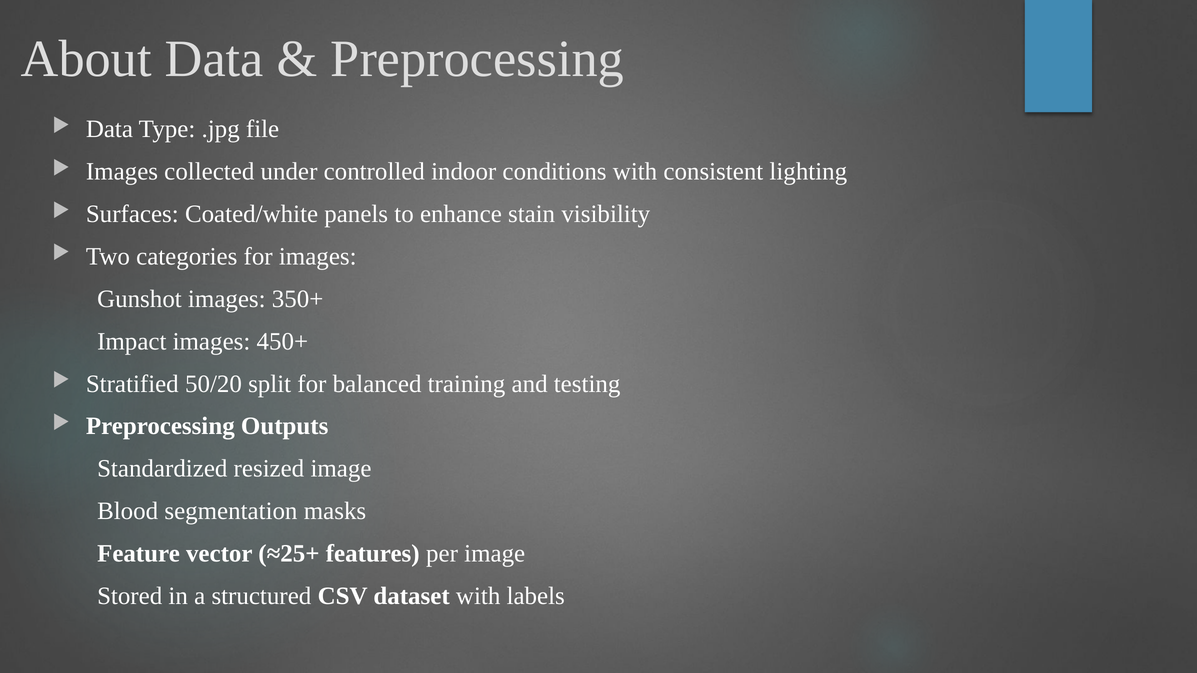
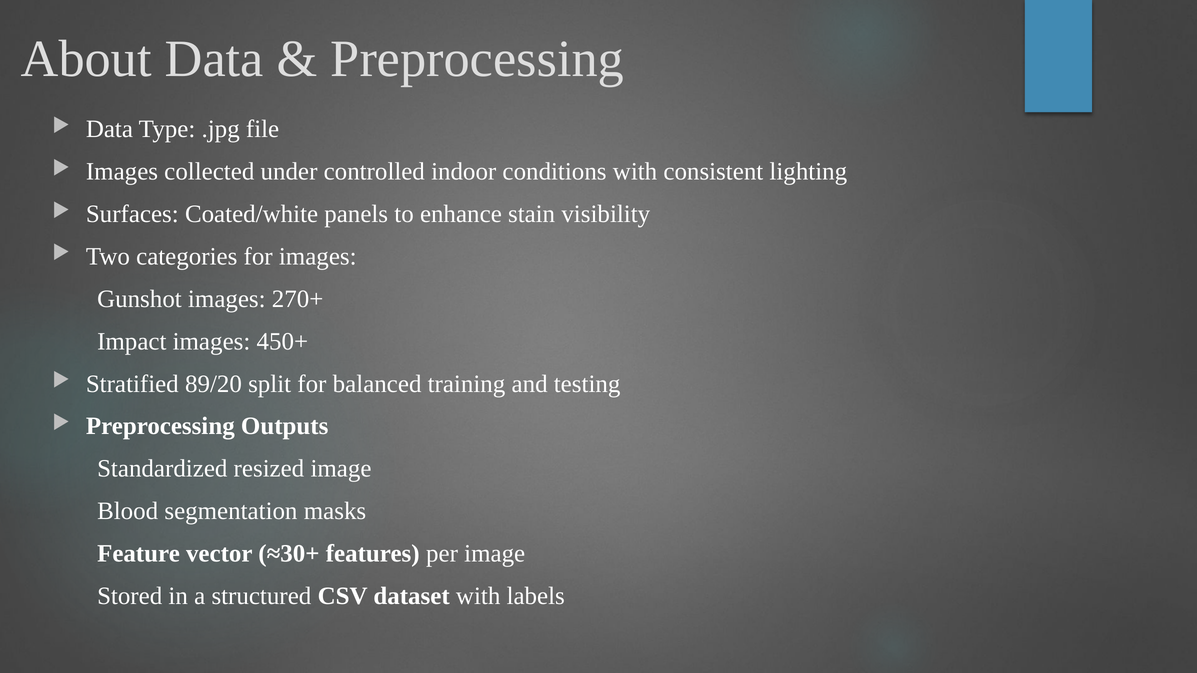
350+: 350+ -> 270+
50/20: 50/20 -> 89/20
≈25+: ≈25+ -> ≈30+
